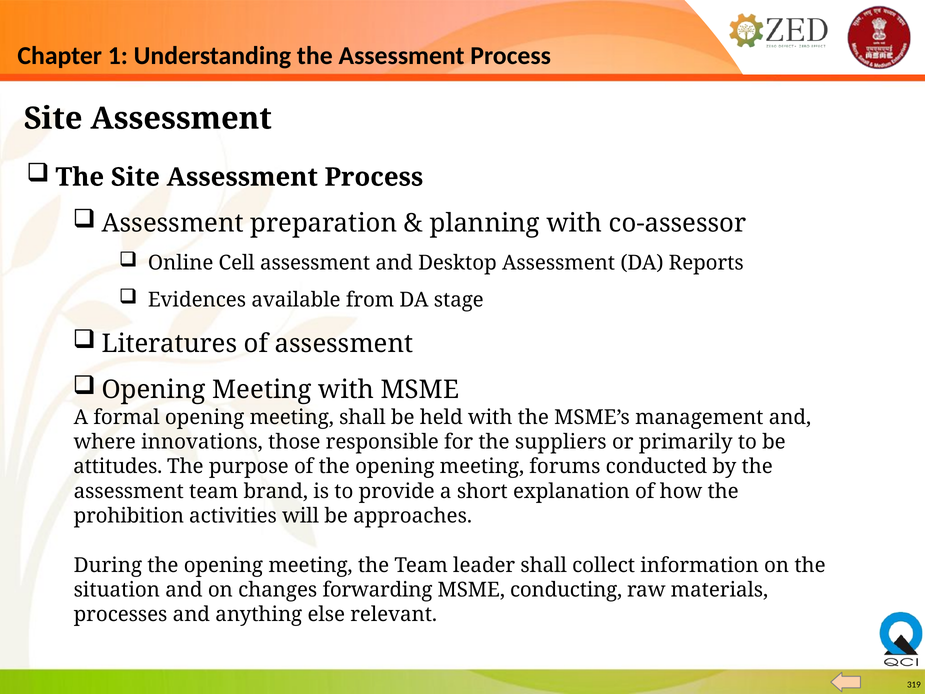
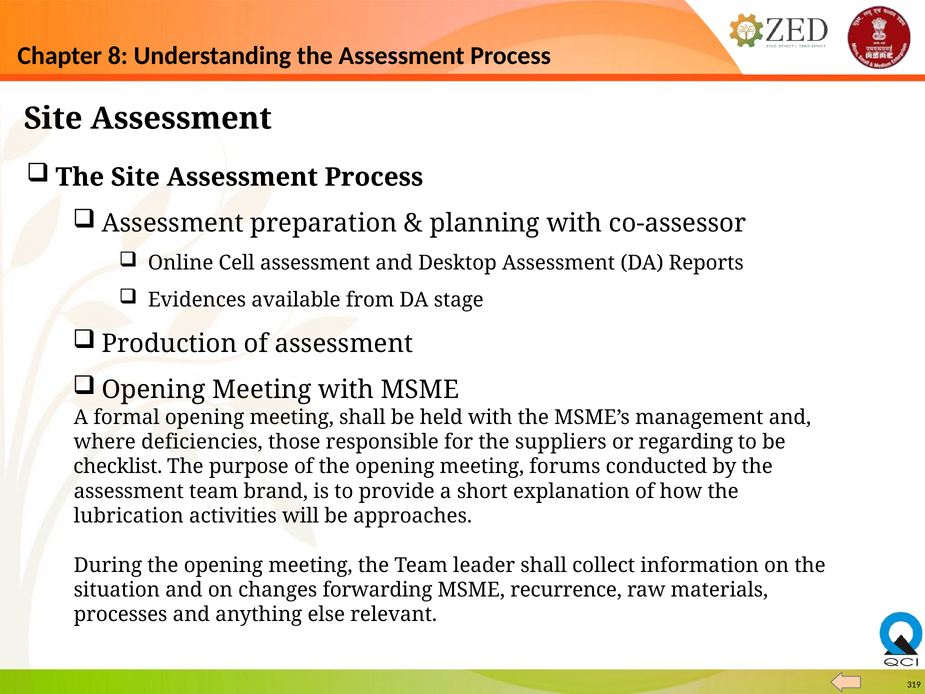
1: 1 -> 8
Literatures: Literatures -> Production
innovations: innovations -> deficiencies
primarily: primarily -> regarding
attitudes: attitudes -> checklist
prohibition: prohibition -> lubrication
conducting: conducting -> recurrence
